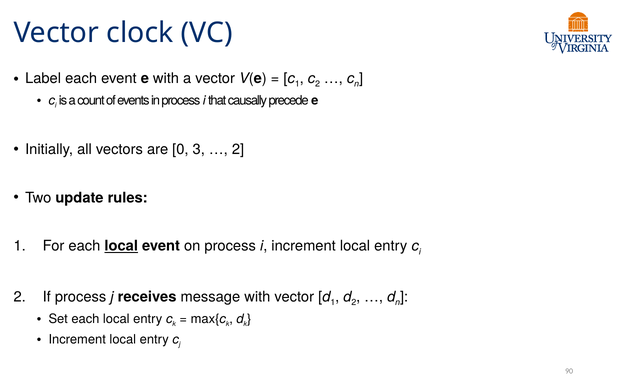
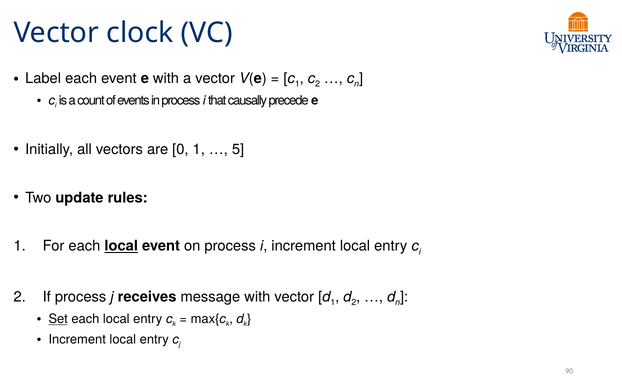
0 3: 3 -> 1
2 at (238, 149): 2 -> 5
Set underline: none -> present
